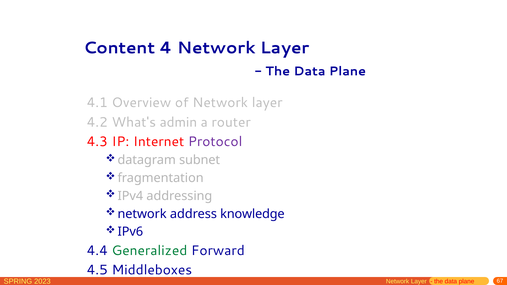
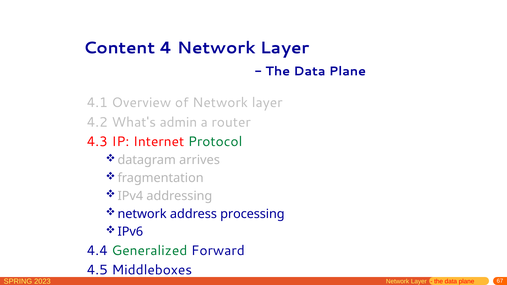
Protocol colour: purple -> green
subnet: subnet -> arrives
knowledge: knowledge -> processing
